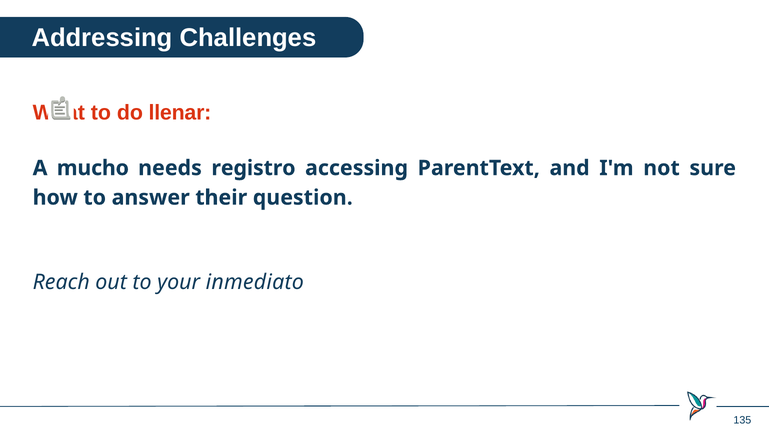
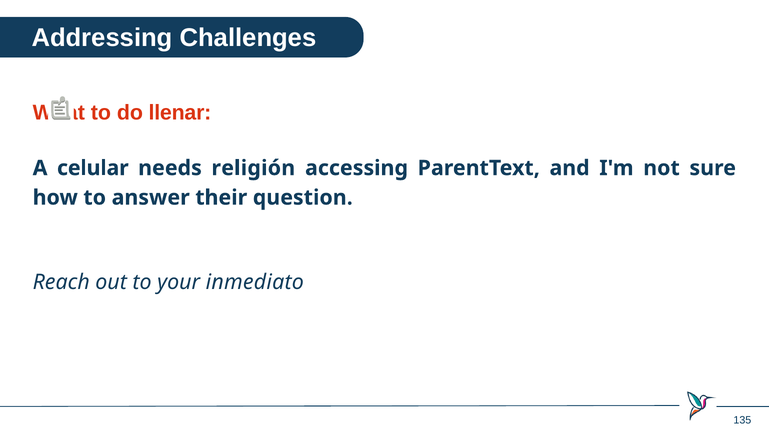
mucho: mucho -> celular
registro: registro -> religión
